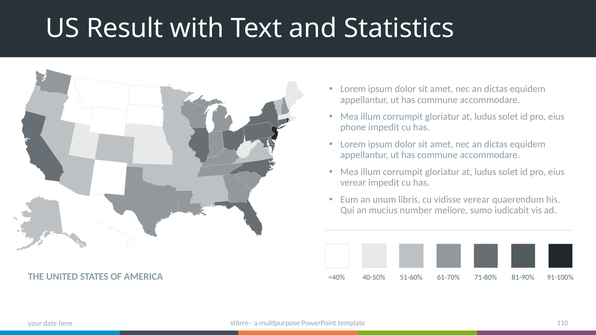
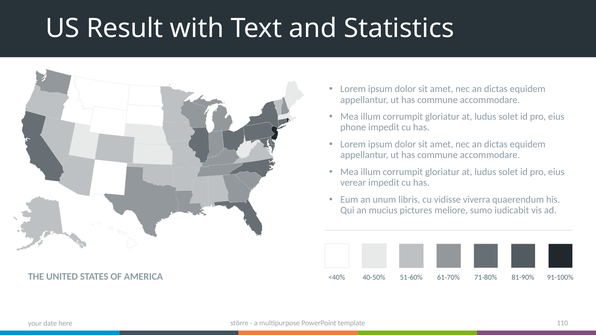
vidisse verear: verear -> viverra
number: number -> pictures
